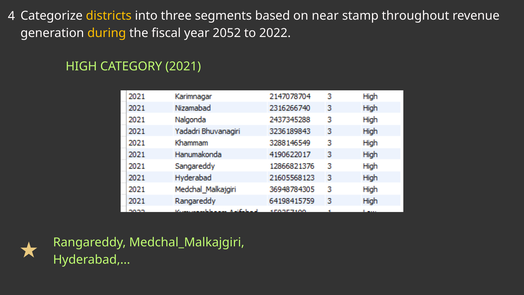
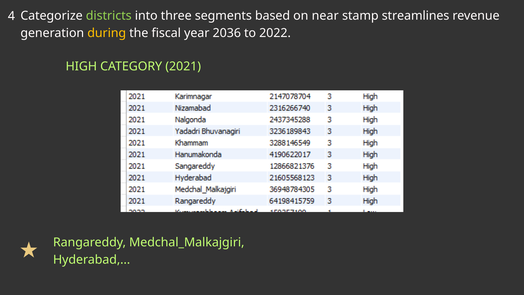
districts colour: yellow -> light green
throughout: throughout -> streamlines
2052: 2052 -> 2036
